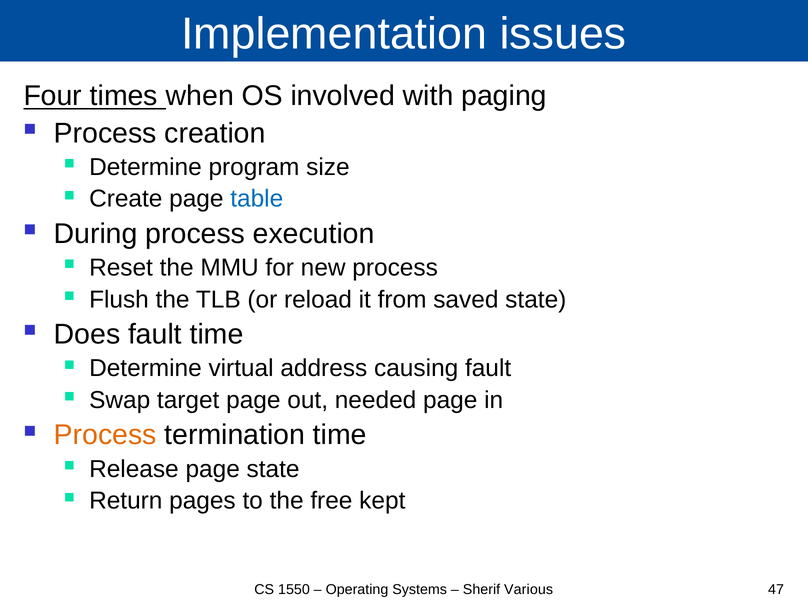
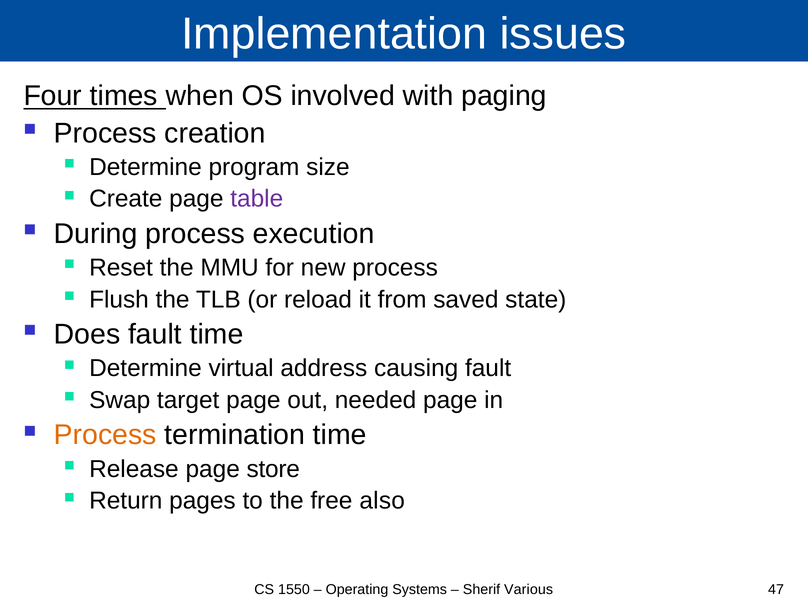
table colour: blue -> purple
page state: state -> store
kept: kept -> also
